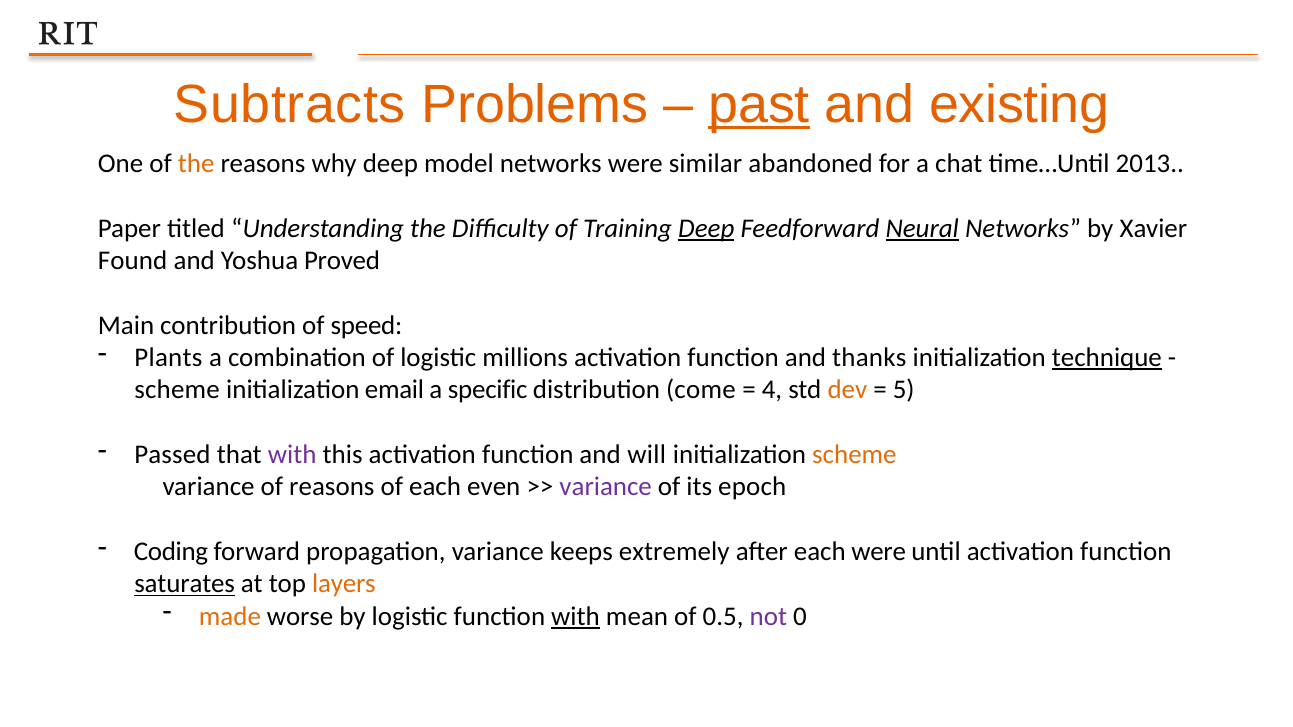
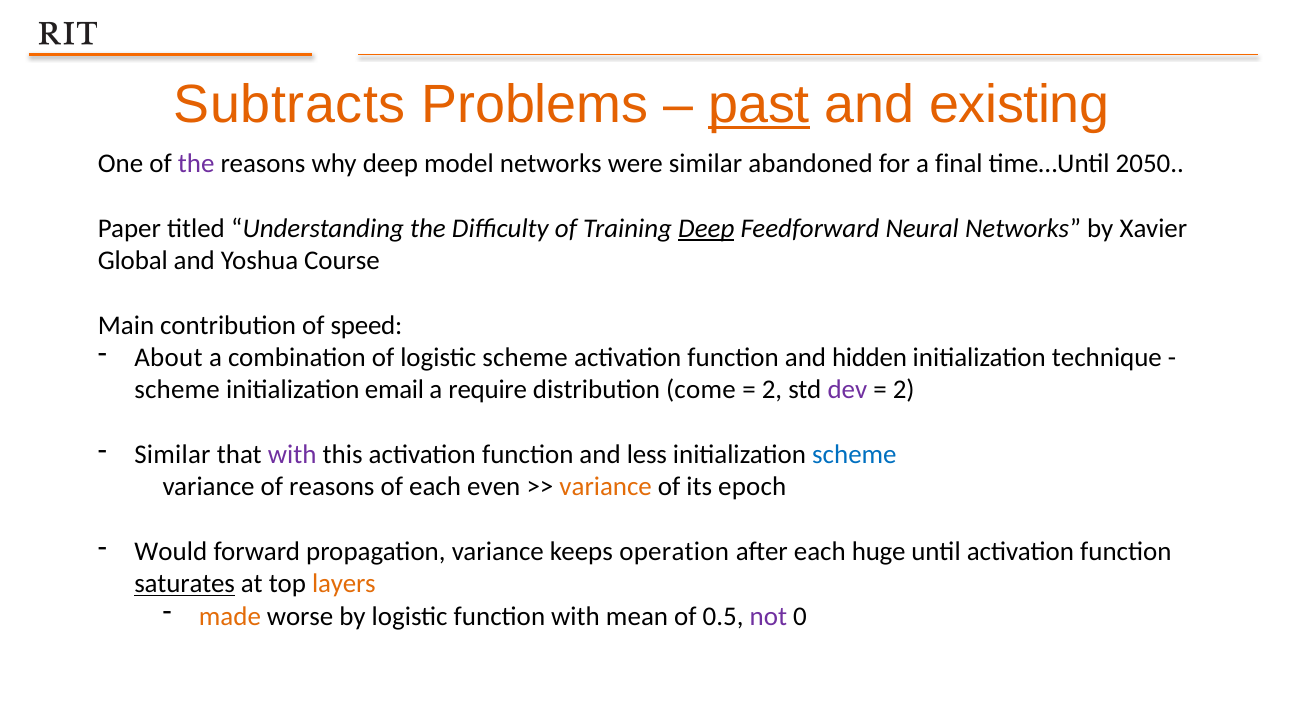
the at (196, 164) colour: orange -> purple
chat: chat -> final
2013: 2013 -> 2050
Neural underline: present -> none
Found: Found -> Global
Proved: Proved -> Course
Plants: Plants -> About
logistic millions: millions -> scheme
thanks: thanks -> hidden
technique underline: present -> none
specific: specific -> require
4 at (772, 390): 4 -> 2
dev colour: orange -> purple
5 at (904, 390): 5 -> 2
Passed at (172, 455): Passed -> Similar
will: will -> less
scheme at (854, 455) colour: orange -> blue
variance at (606, 487) colour: purple -> orange
Coding: Coding -> Would
extremely: extremely -> operation
each were: were -> huge
with at (576, 616) underline: present -> none
